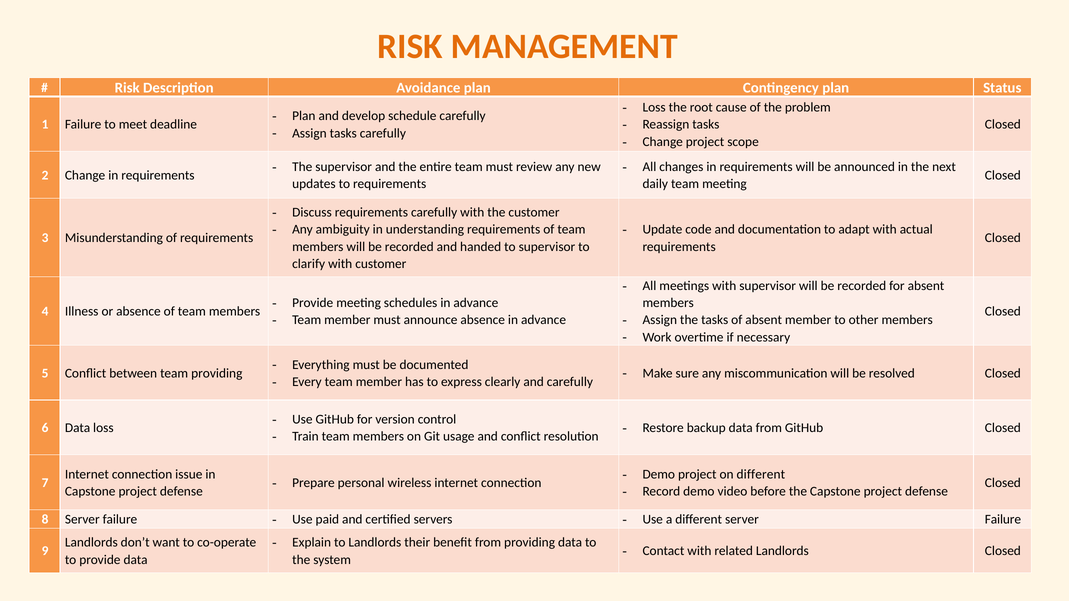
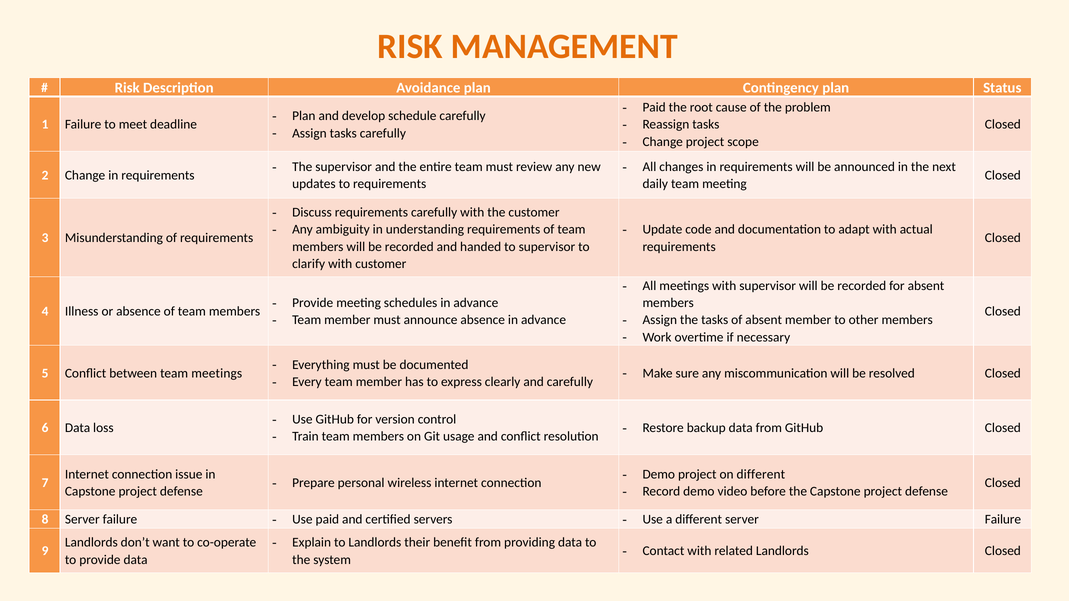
Loss at (654, 108): Loss -> Paid
team providing: providing -> meetings
